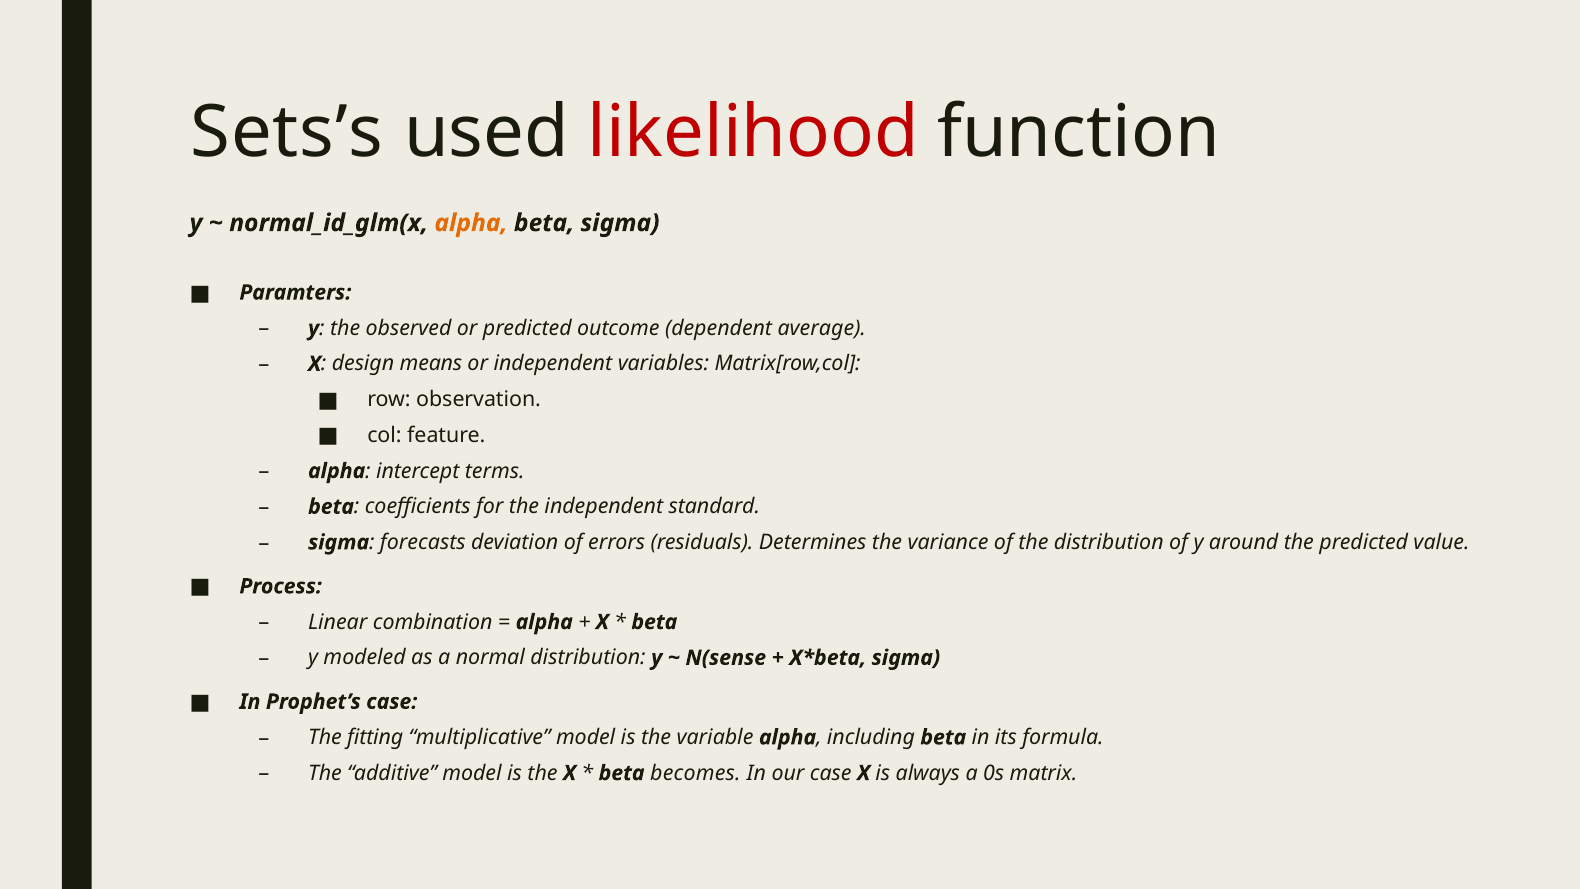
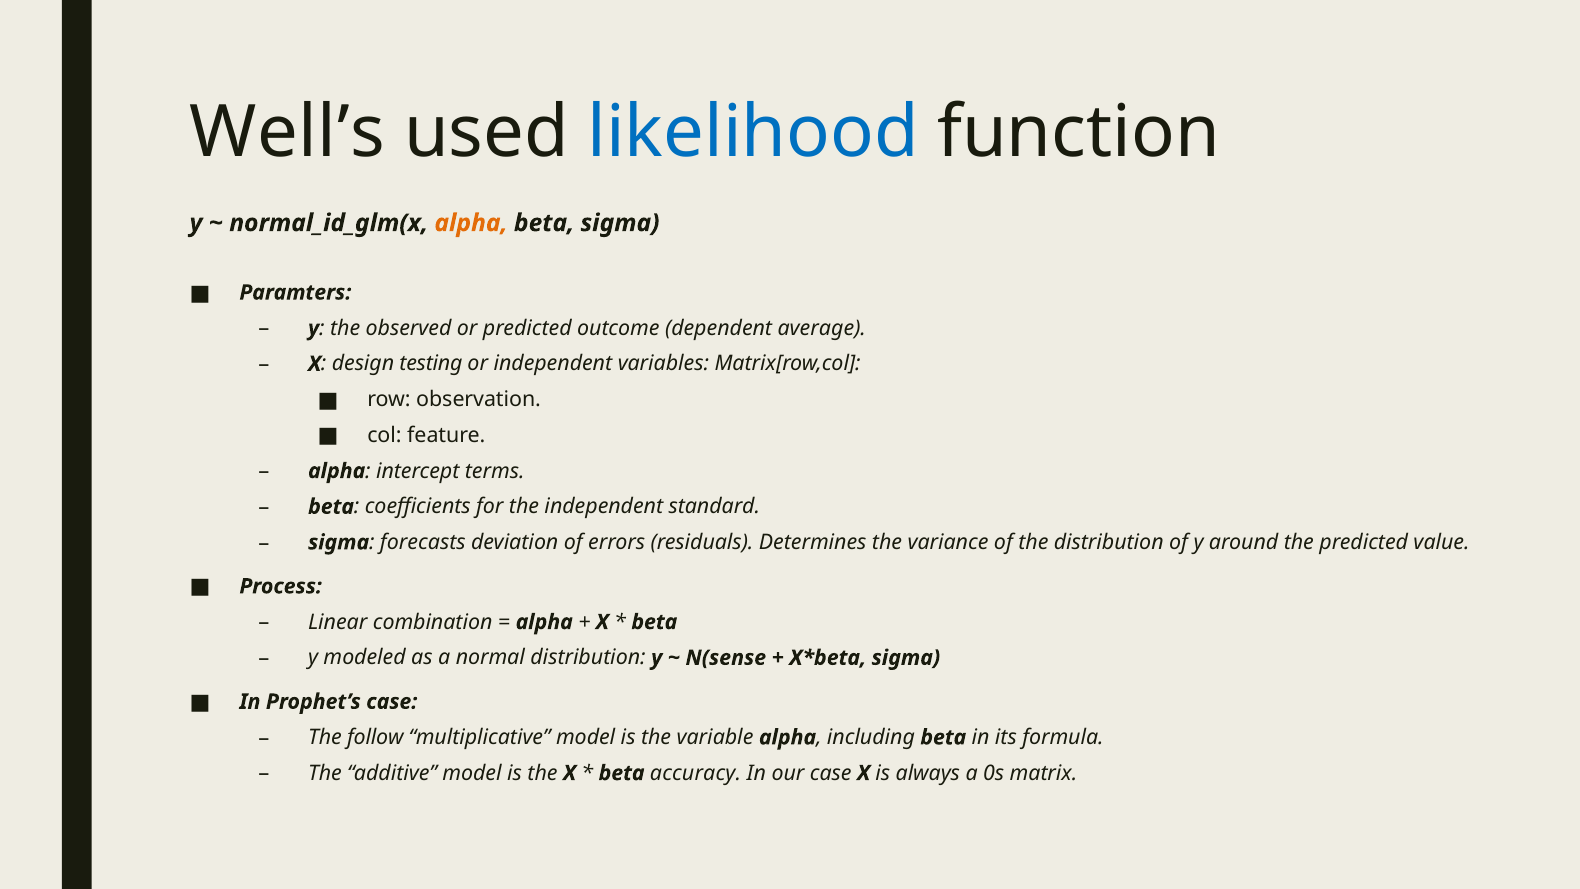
Sets’s: Sets’s -> Well’s
likelihood colour: red -> blue
means: means -> testing
fitting: fitting -> follow
becomes: becomes -> accuracy
